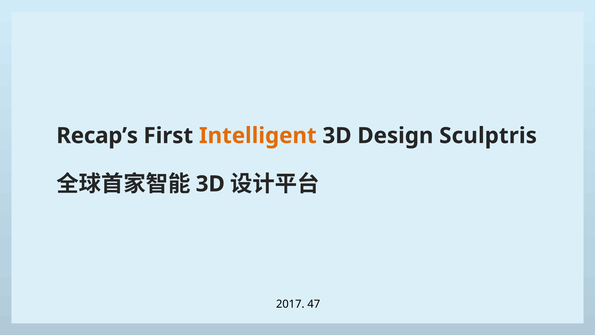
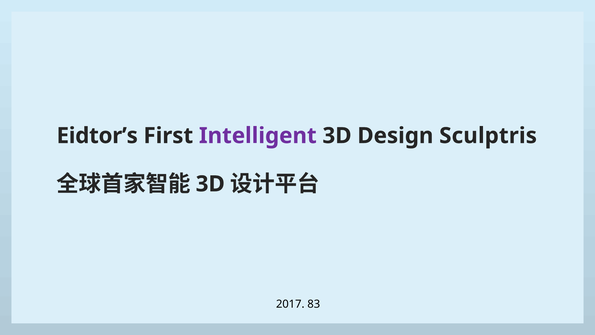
Recap’s: Recap’s -> Eidtor’s
Intelligent colour: orange -> purple
47: 47 -> 83
